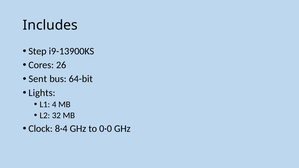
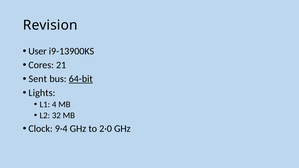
Includes: Includes -> Revision
Step: Step -> User
26: 26 -> 21
64-bit underline: none -> present
8·4: 8·4 -> 9·4
0·0: 0·0 -> 2·0
